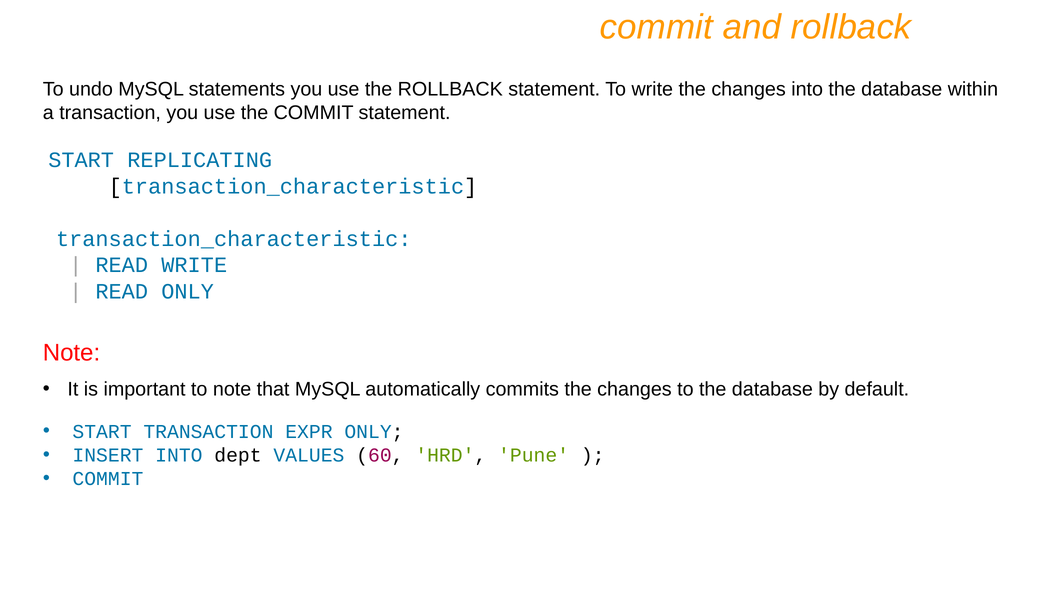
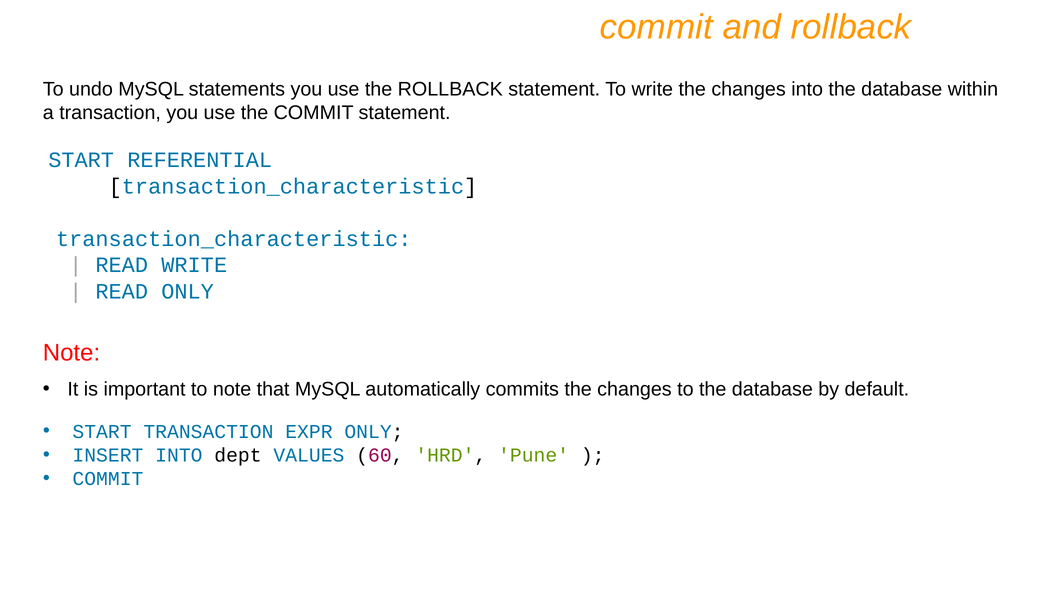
REPLICATING: REPLICATING -> REFERENTIAL
